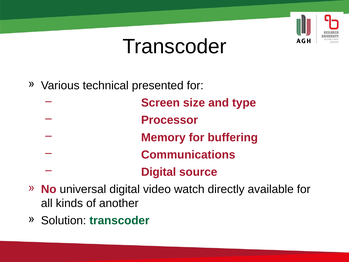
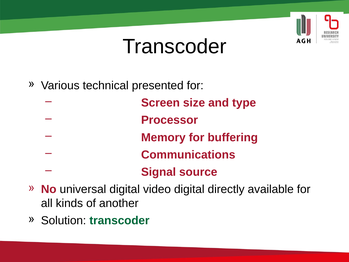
Digital at (159, 172): Digital -> Signal
video watch: watch -> digital
